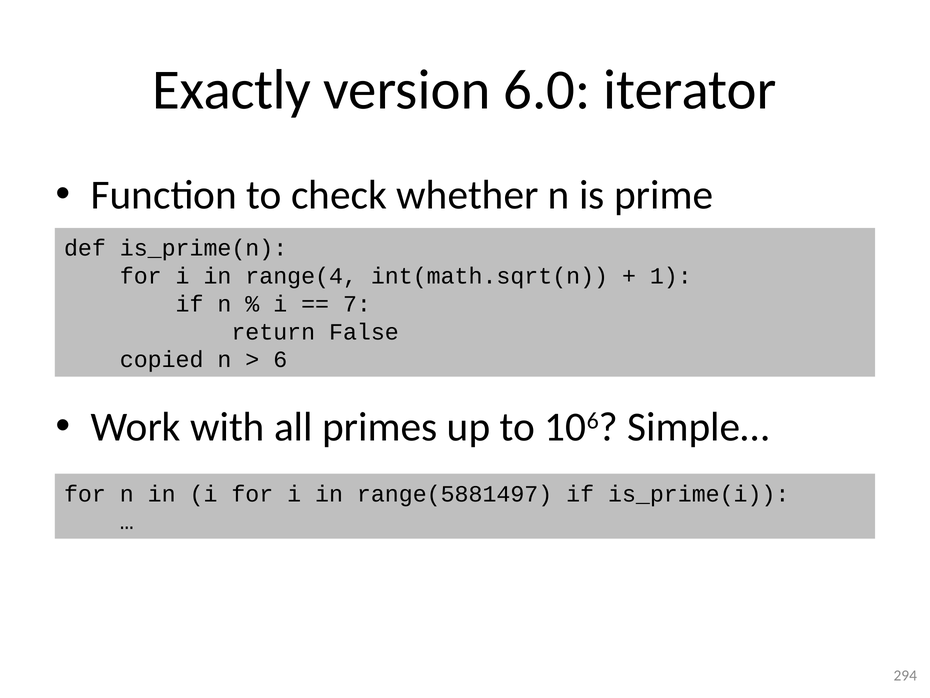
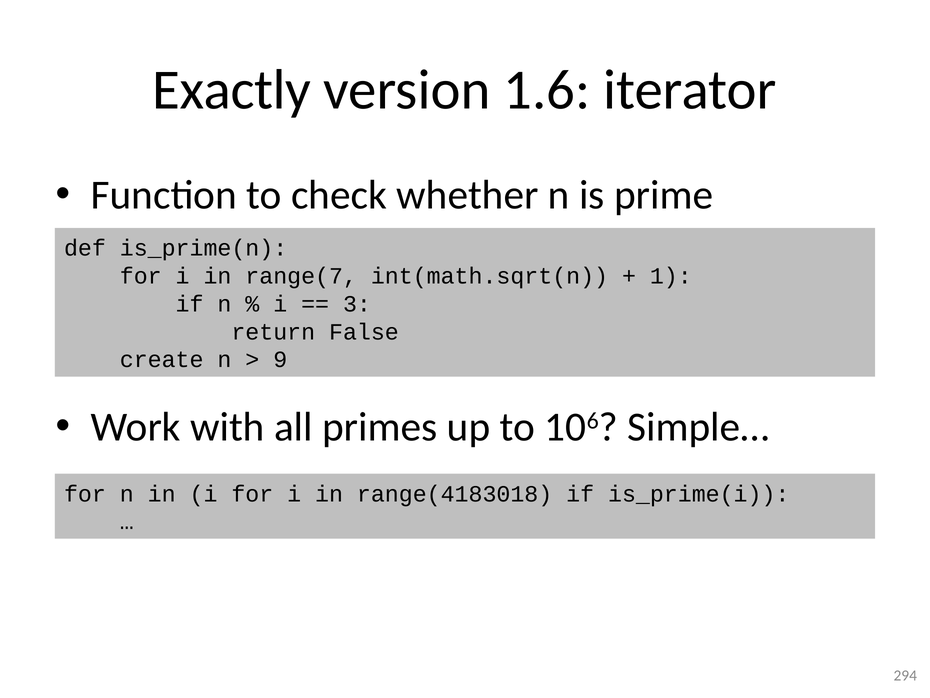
6.0: 6.0 -> 1.6
range(4: range(4 -> range(7
7: 7 -> 3
copied: copied -> create
6: 6 -> 9
range(5881497: range(5881497 -> range(4183018
